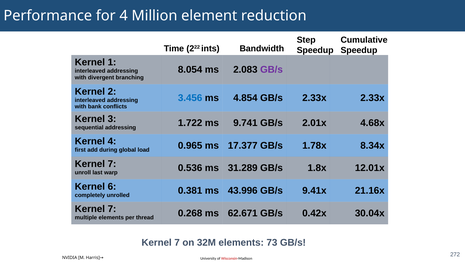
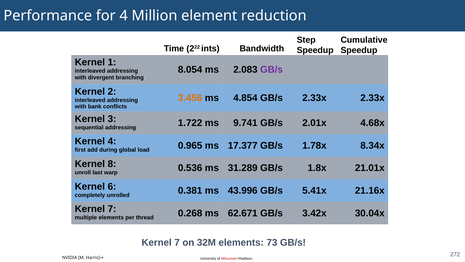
3.456 colour: blue -> orange
7 at (112, 164): 7 -> 8
12.01x: 12.01x -> 21.01x
9.41x: 9.41x -> 5.41x
0.42x: 0.42x -> 3.42x
